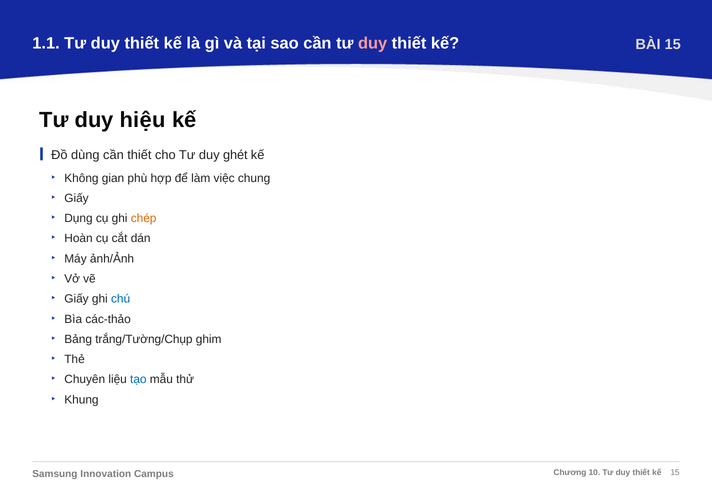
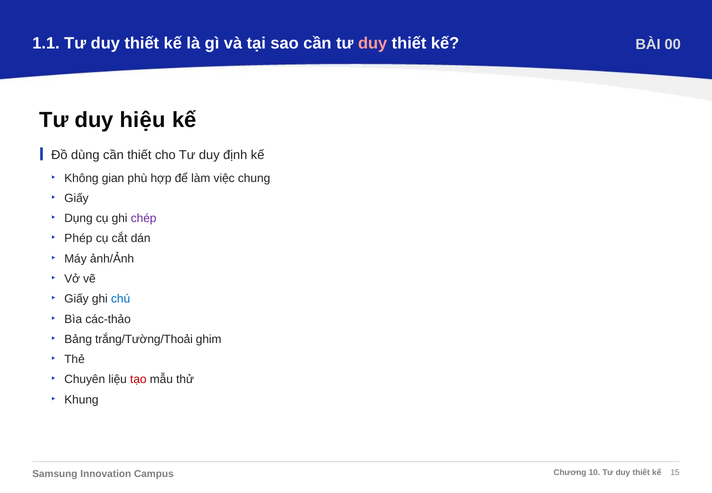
BÀI 15: 15 -> 00
ghét: ghét -> định
chép colour: orange -> purple
Hoàn: Hoàn -> Phép
trắng/Tường/Chụp: trắng/Tường/Chụp -> trắng/Tường/Thoải
tạo colour: blue -> red
